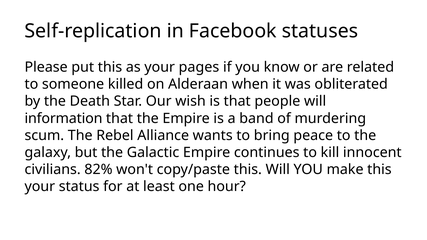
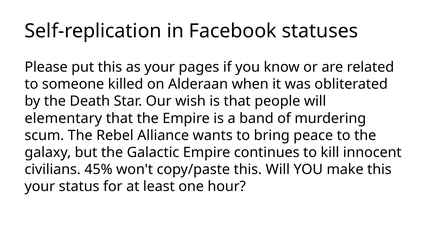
information: information -> elementary
82%: 82% -> 45%
